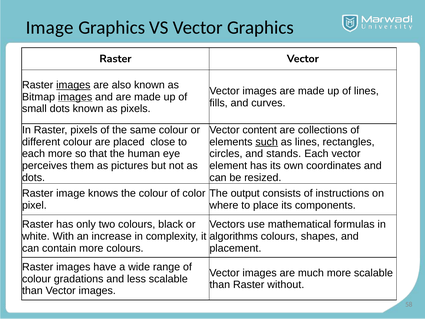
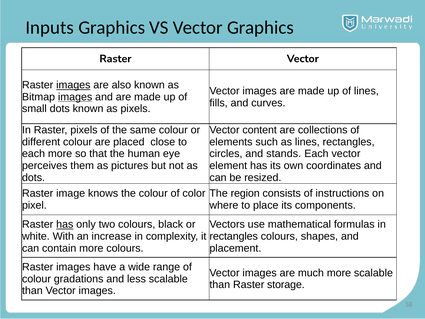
Image at (50, 28): Image -> Inputs
such underline: present -> none
output: output -> region
has at (65, 224) underline: none -> present
algorithms at (234, 236): algorithms -> rectangles
without: without -> storage
